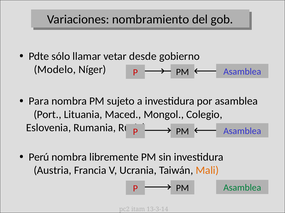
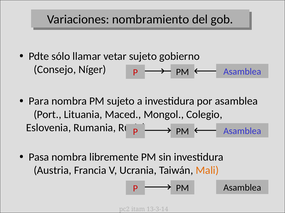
vetar desde: desde -> sujeto
Modelo: Modelo -> Consejo
Perú: Perú -> Pasa
Asamblea at (242, 188) colour: green -> black
